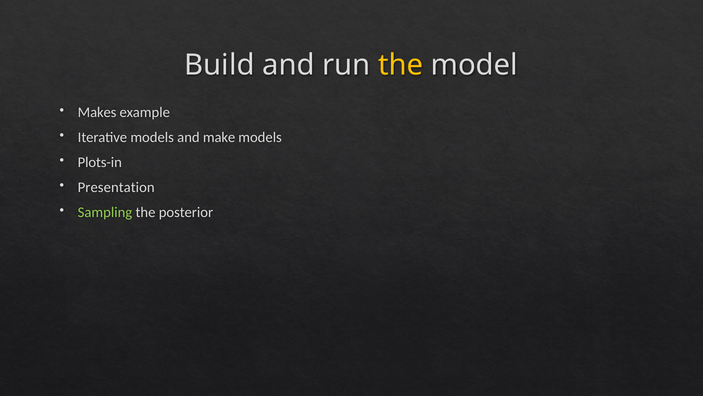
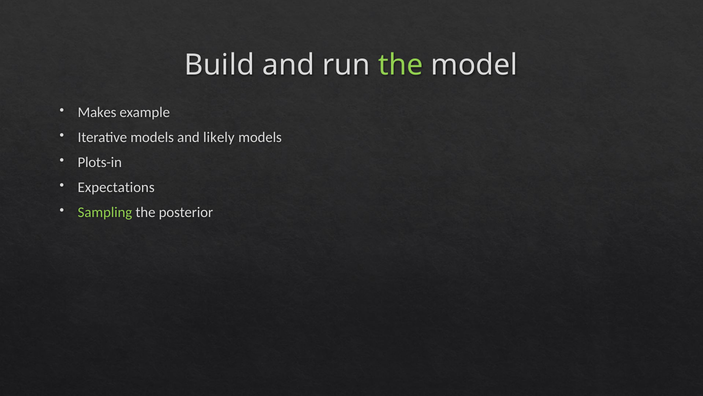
the at (401, 65) colour: yellow -> light green
make: make -> likely
Presentation: Presentation -> Expectations
